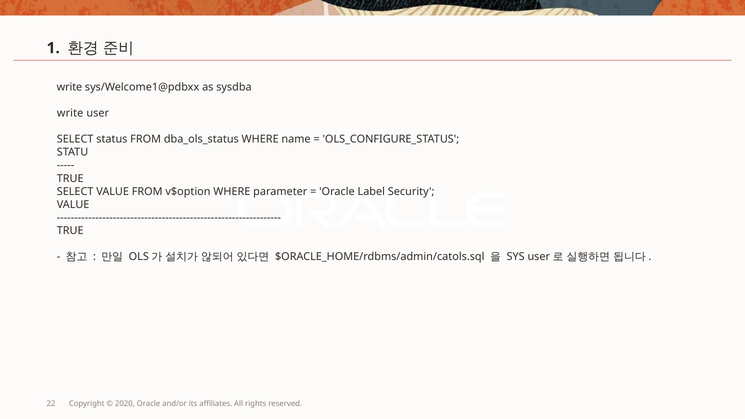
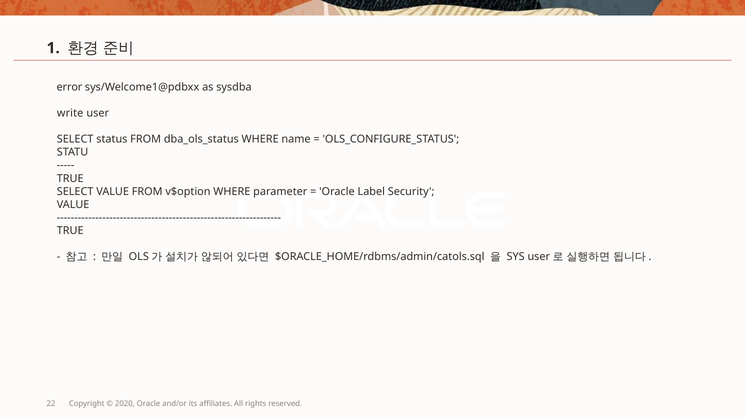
write at (69, 87): write -> error
